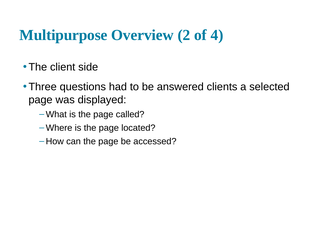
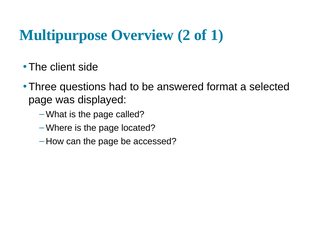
4: 4 -> 1
clients: clients -> format
